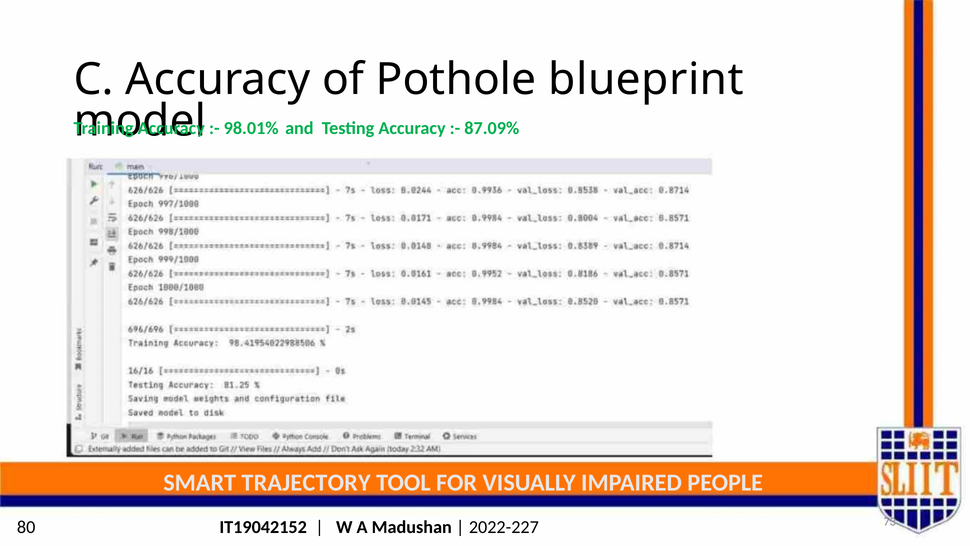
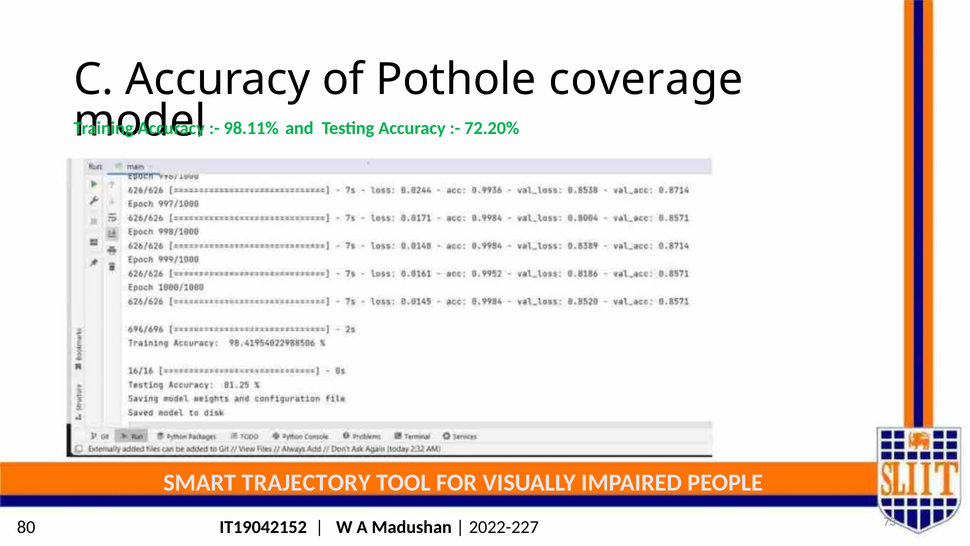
blueprint: blueprint -> coverage
98.01%: 98.01% -> 98.11%
87.09%: 87.09% -> 72.20%
